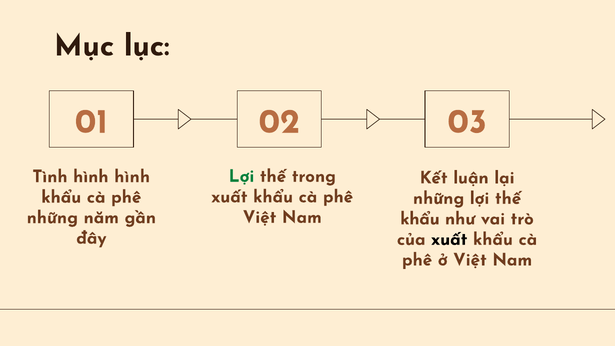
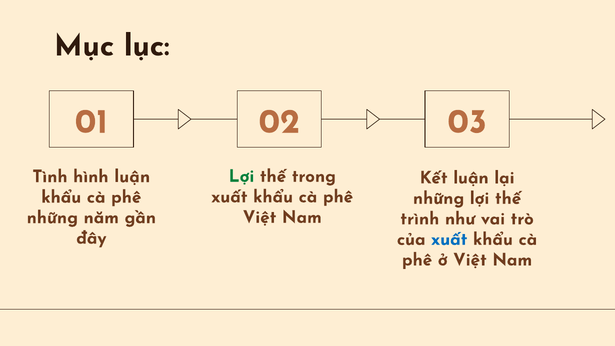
hình hình: hình -> luận
khẩu at (420, 219): khẩu -> trình
xuất at (449, 239) colour: black -> blue
